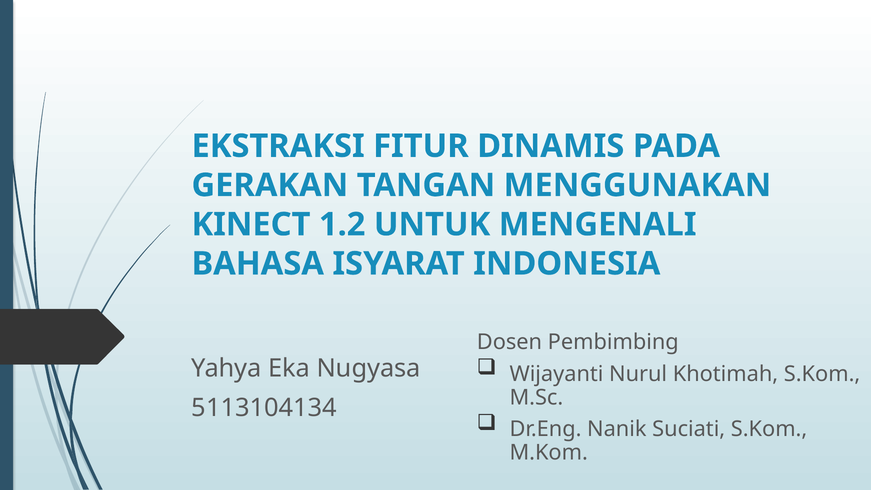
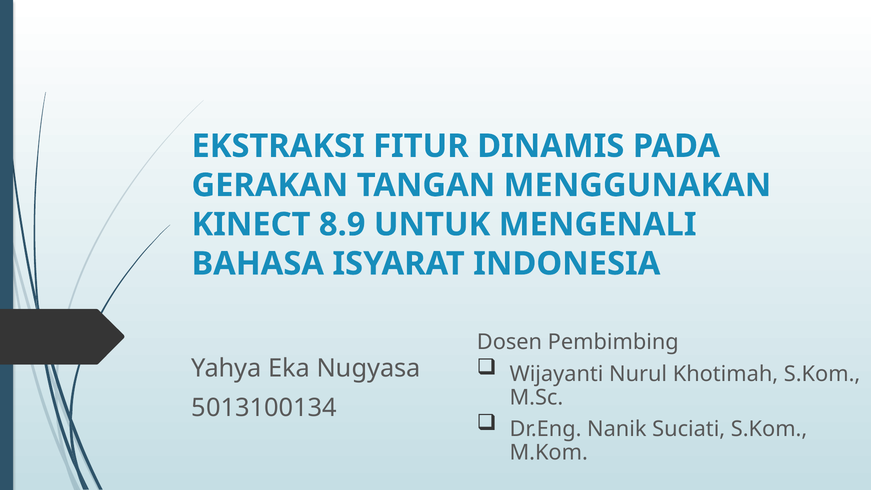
1.2: 1.2 -> 8.9
5113104134: 5113104134 -> 5013100134
